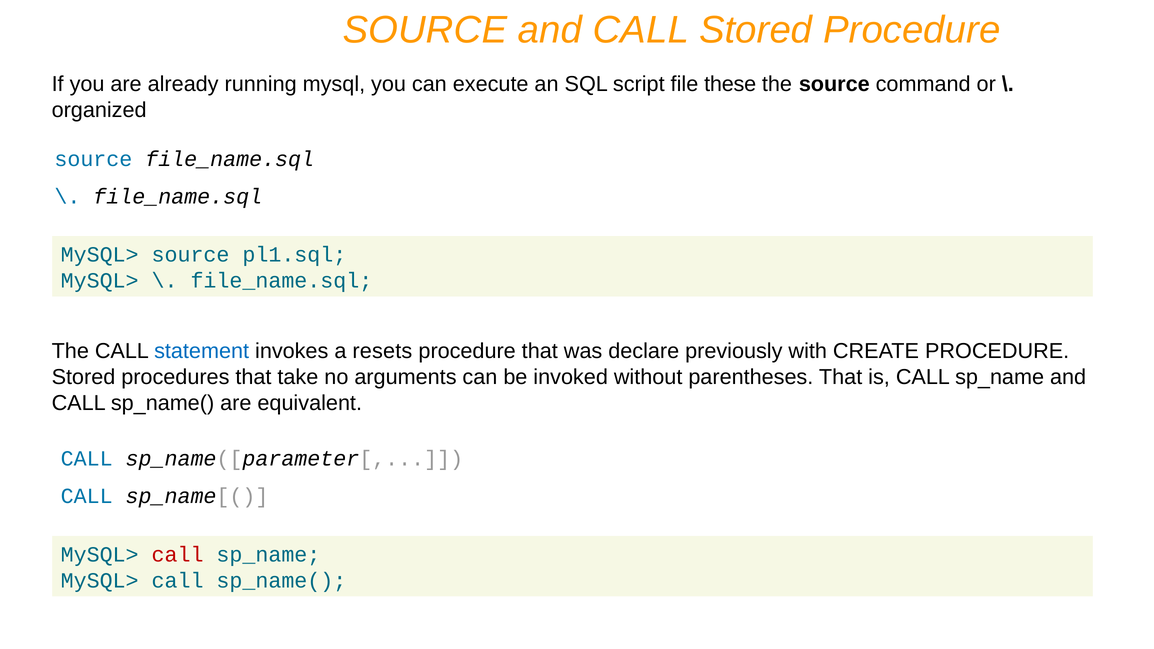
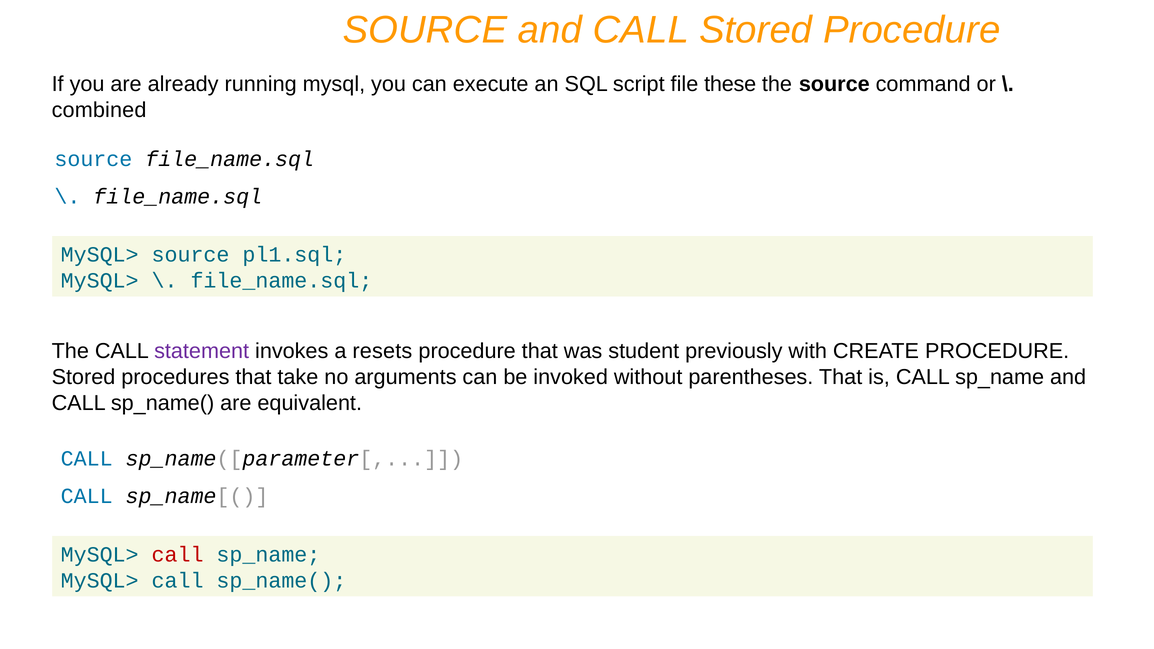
organized: organized -> combined
statement colour: blue -> purple
declare: declare -> student
